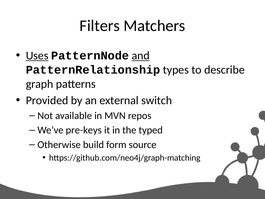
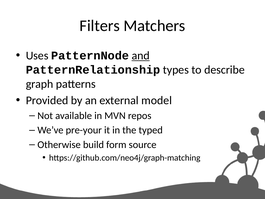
Uses underline: present -> none
switch: switch -> model
pre-keys: pre-keys -> pre-your
